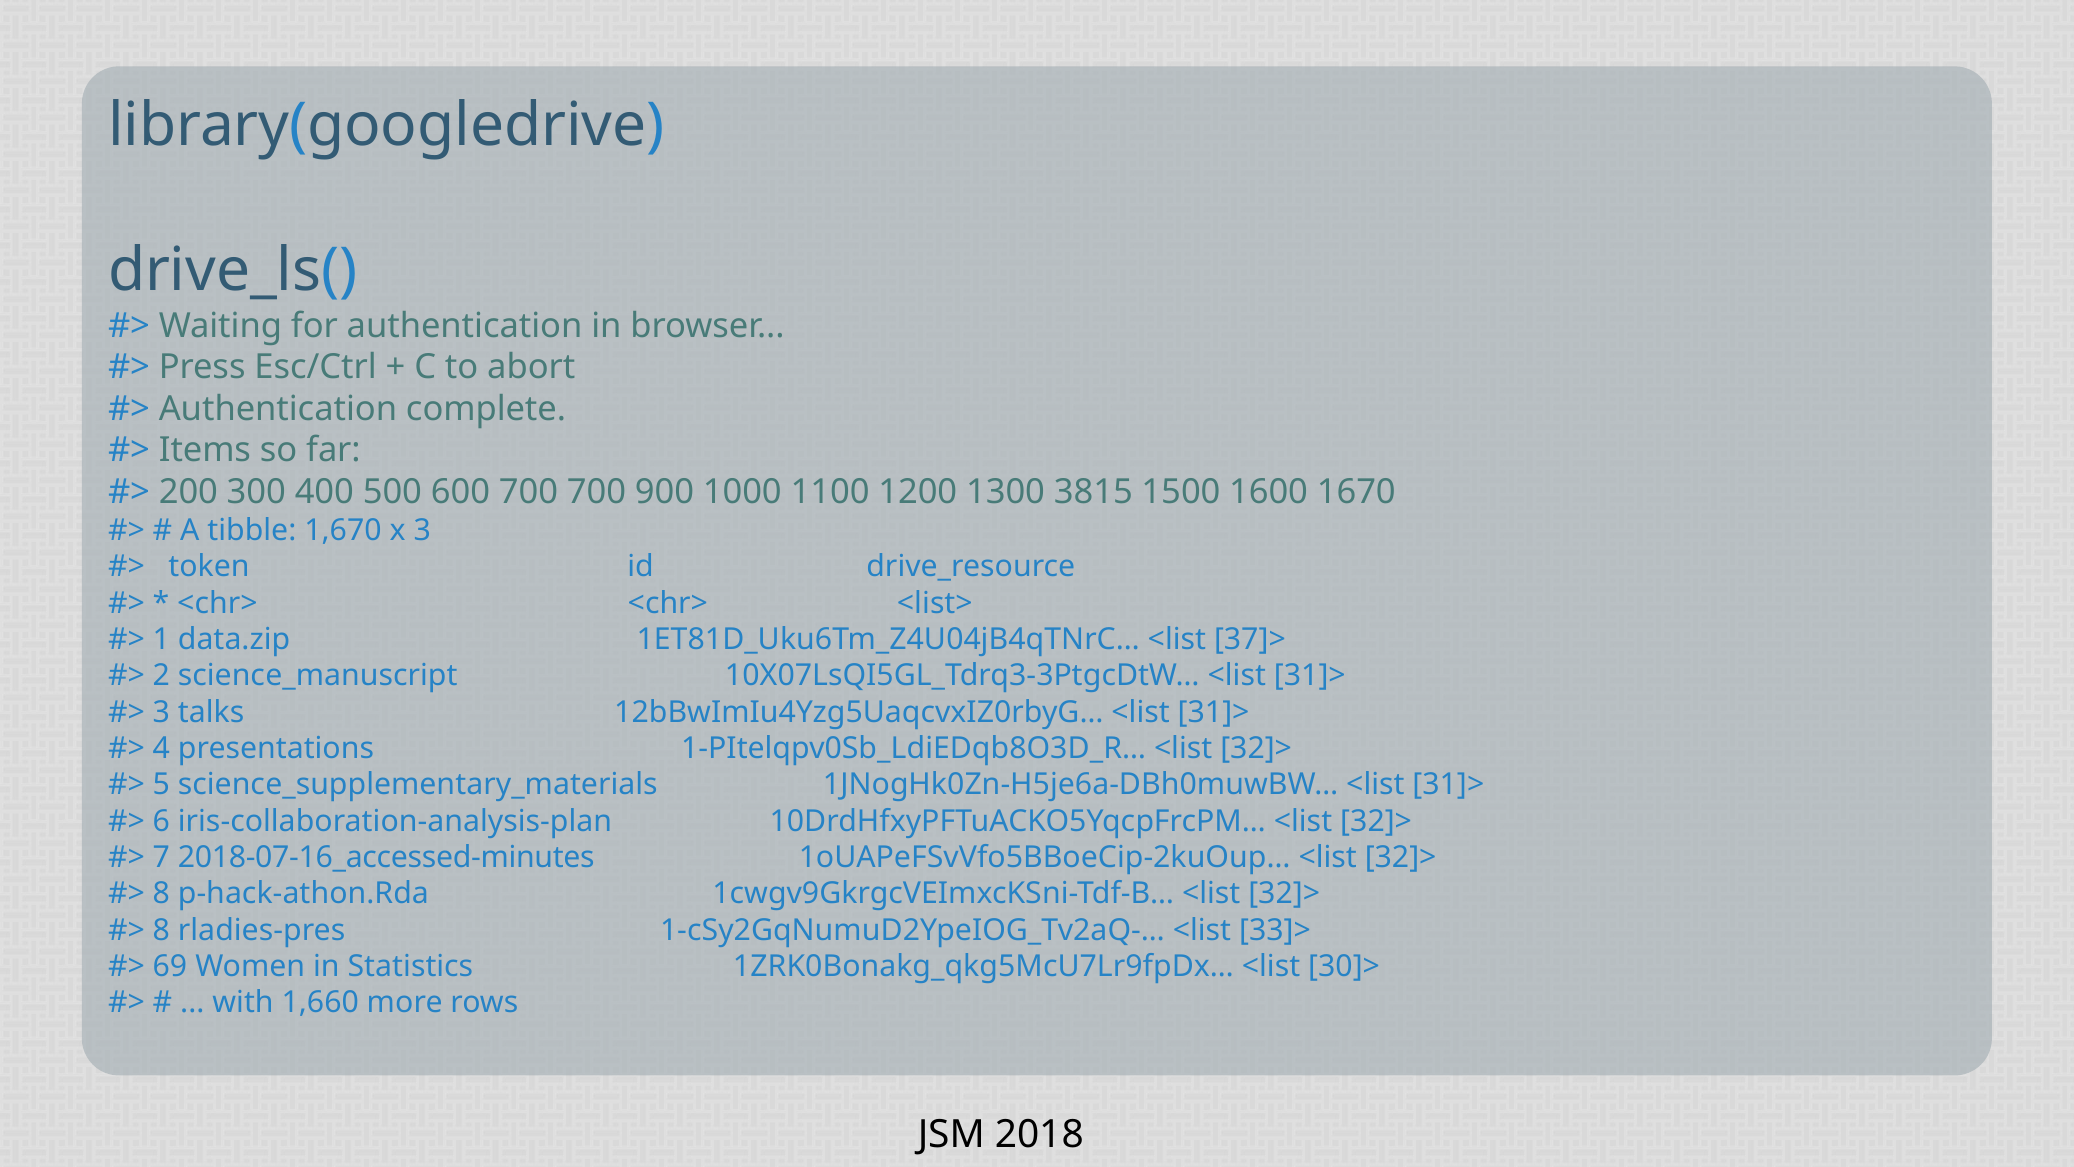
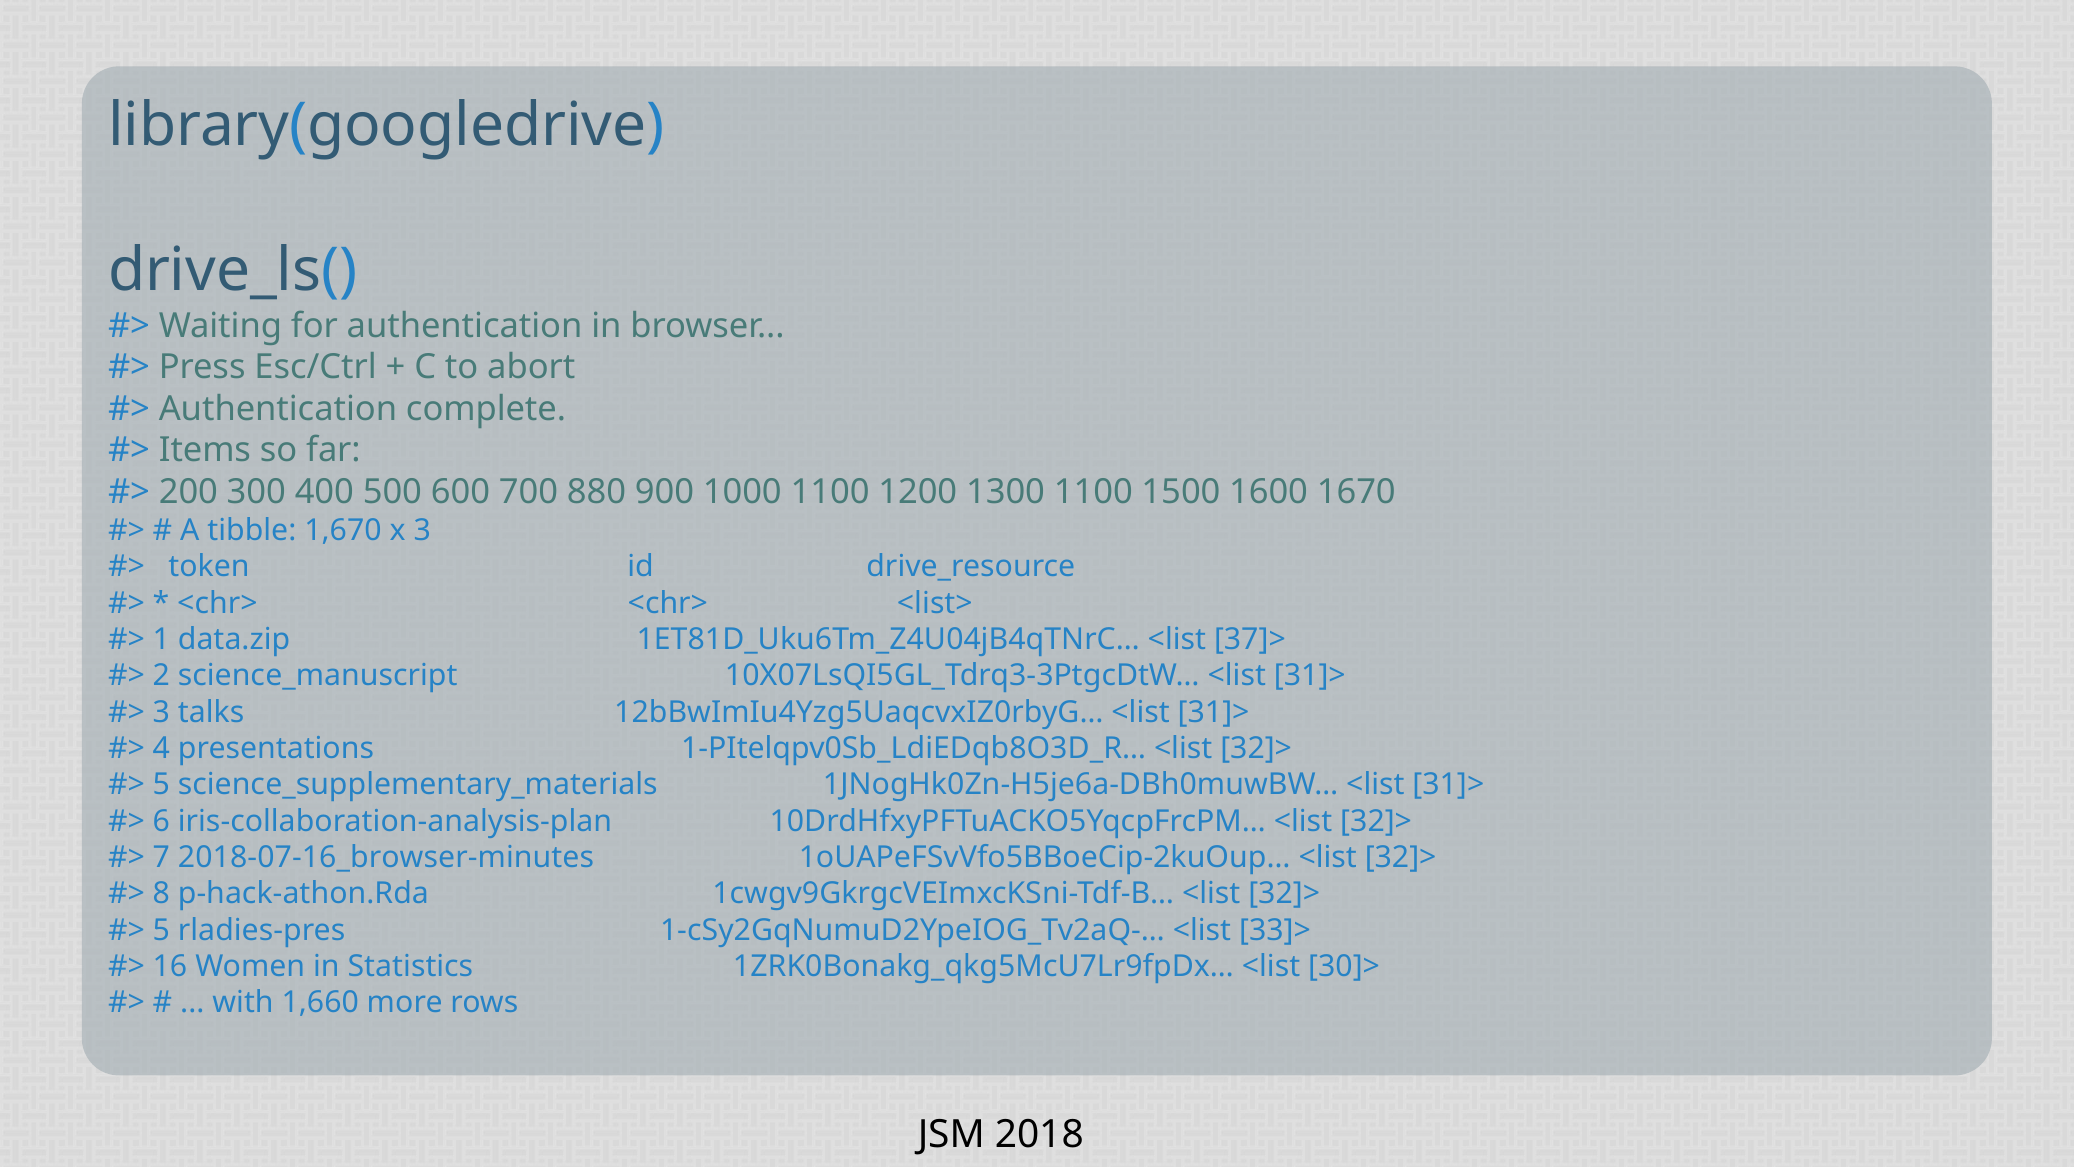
700 700: 700 -> 880
1300 3815: 3815 -> 1100
2018-07-16_accessed-minutes: 2018-07-16_accessed-minutes -> 2018-07-16_browser-minutes
8 at (161, 930): 8 -> 5
69: 69 -> 16
